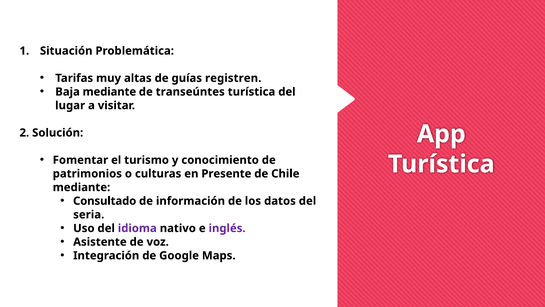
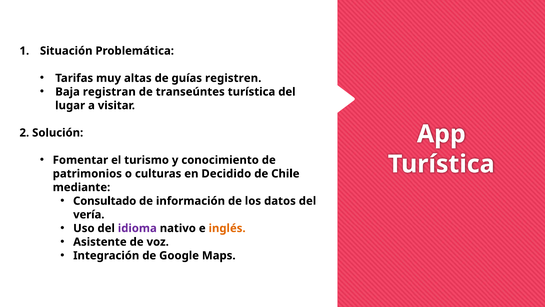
Baja mediante: mediante -> registran
Presente: Presente -> Decidido
seria: seria -> vería
inglés colour: purple -> orange
